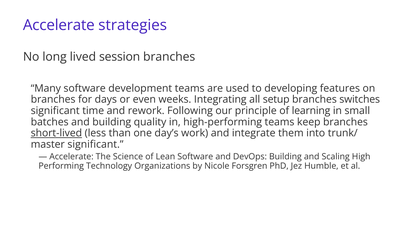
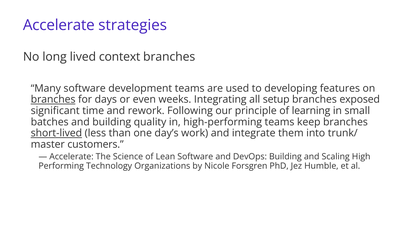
session: session -> context
branches at (53, 100) underline: none -> present
switches: switches -> exposed
master significant: significant -> customers
